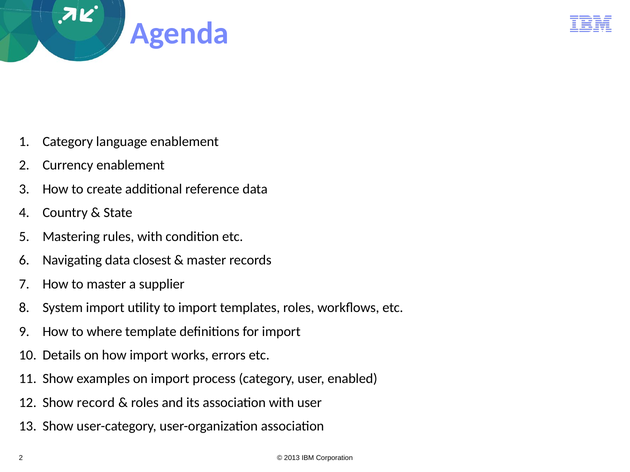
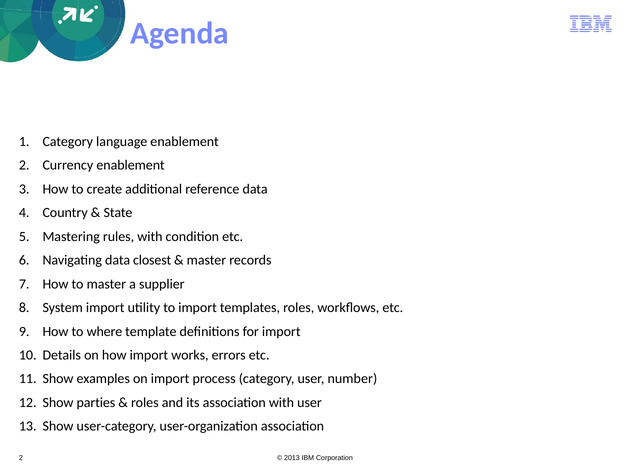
enabled: enabled -> number
record: record -> parties
